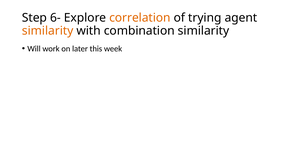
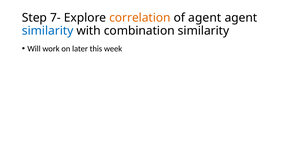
6-: 6- -> 7-
of trying: trying -> agent
similarity at (48, 31) colour: orange -> blue
